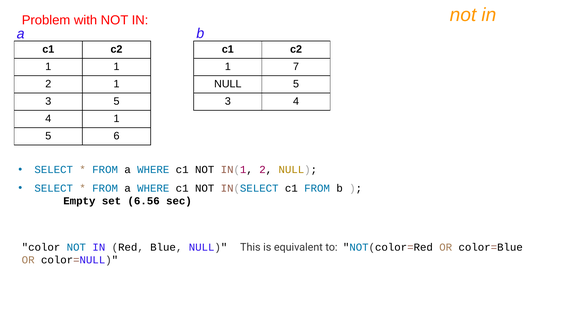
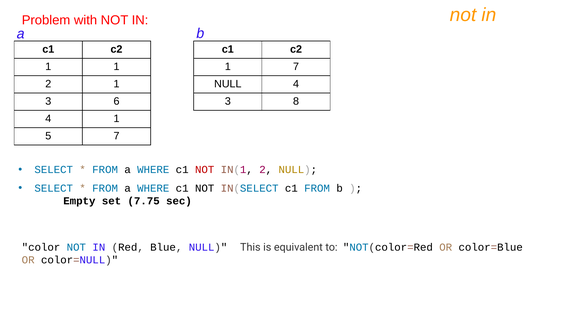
NULL 5: 5 -> 4
3 5: 5 -> 6
3 4: 4 -> 8
5 6: 6 -> 7
NOT at (205, 170) colour: black -> red
6.56: 6.56 -> 7.75
